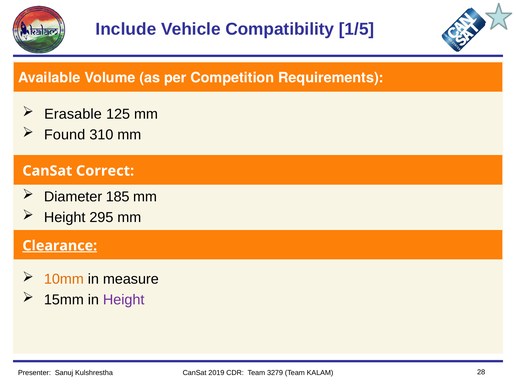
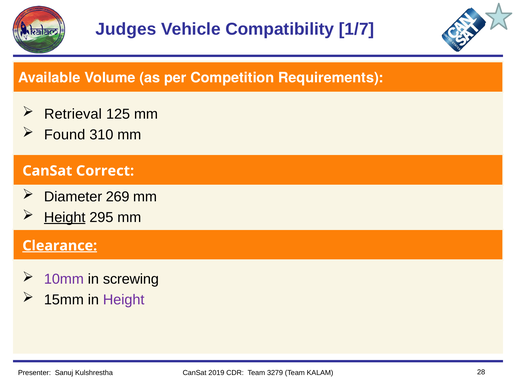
Include: Include -> Judges
1/5: 1/5 -> 1/7
Erasable: Erasable -> Retrieval
185: 185 -> 269
Height at (65, 217) underline: none -> present
10mm colour: orange -> purple
measure: measure -> screwing
